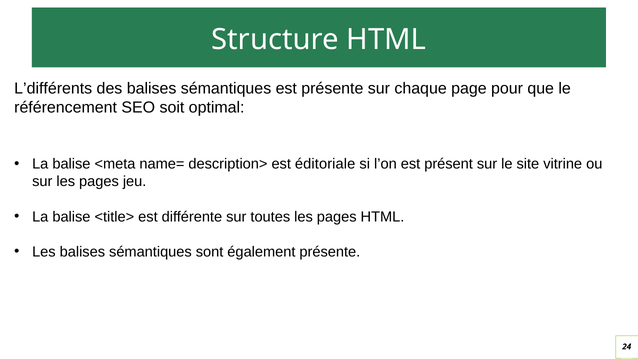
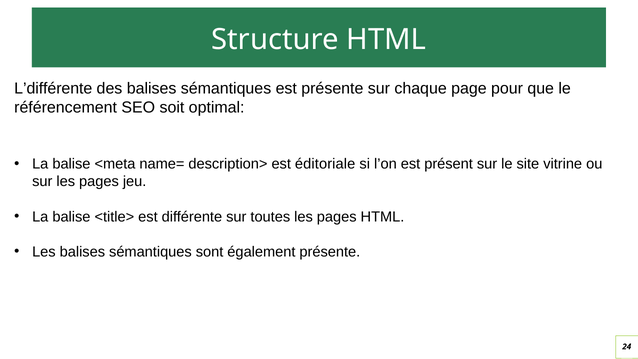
L’différents: L’différents -> L’différente
